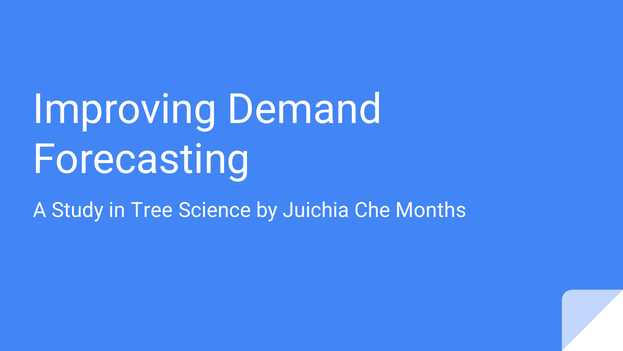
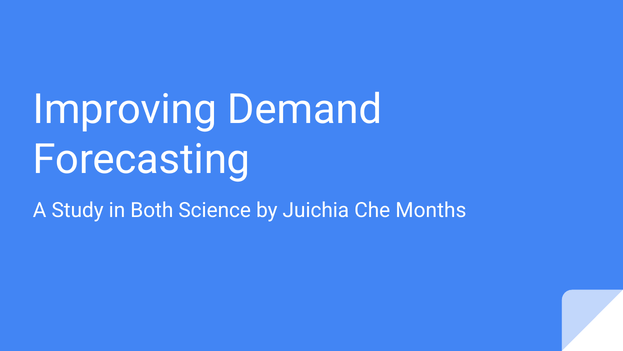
Tree: Tree -> Both
